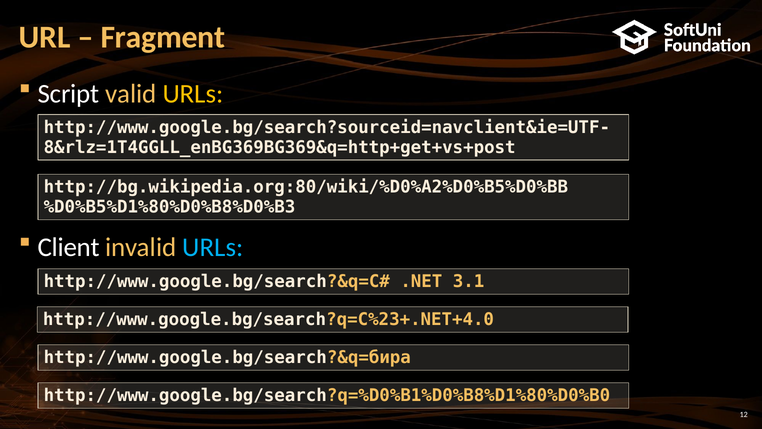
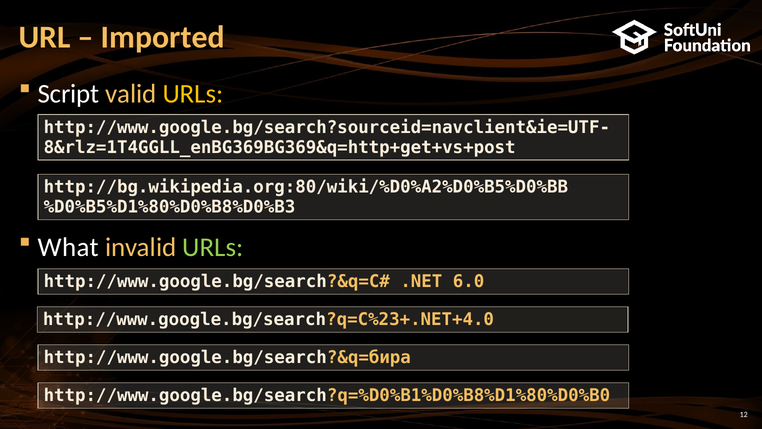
Fragment: Fragment -> Imported
Client: Client -> What
URLs at (213, 247) colour: light blue -> light green
3.1: 3.1 -> 6.0
